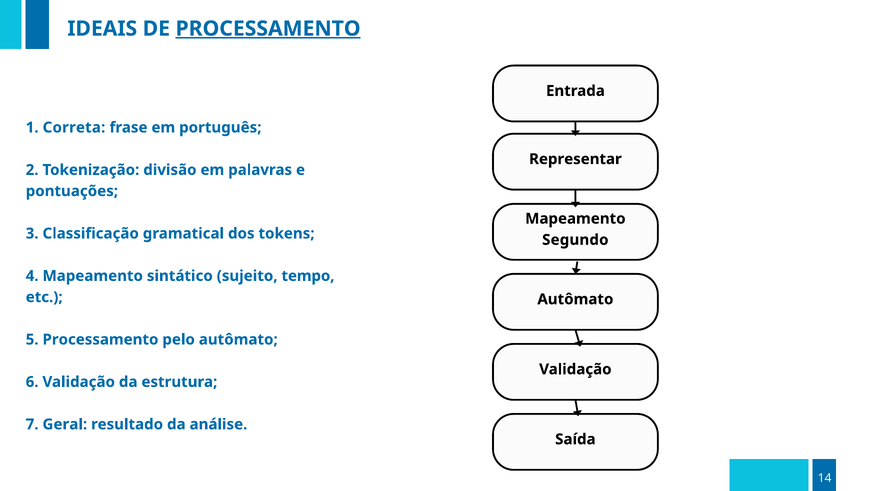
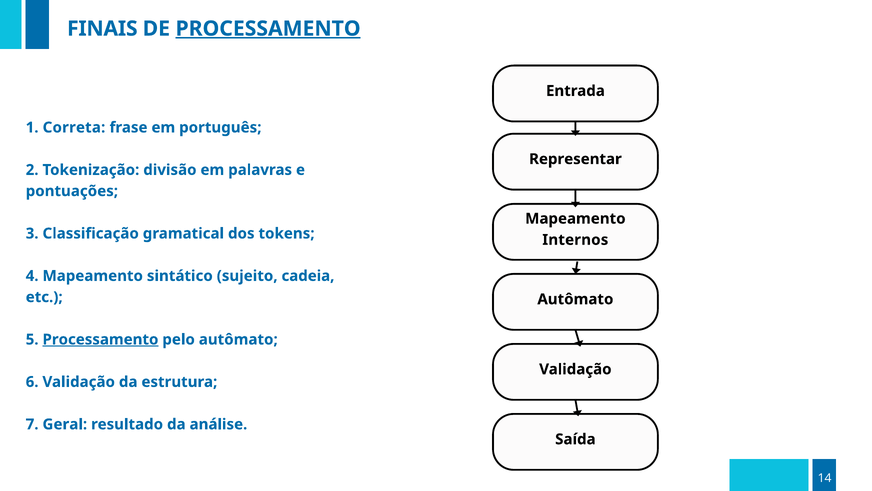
IDEAIS: IDEAIS -> FINAIS
Segundo: Segundo -> Internos
tempo: tempo -> cadeia
Processamento at (100, 339) underline: none -> present
